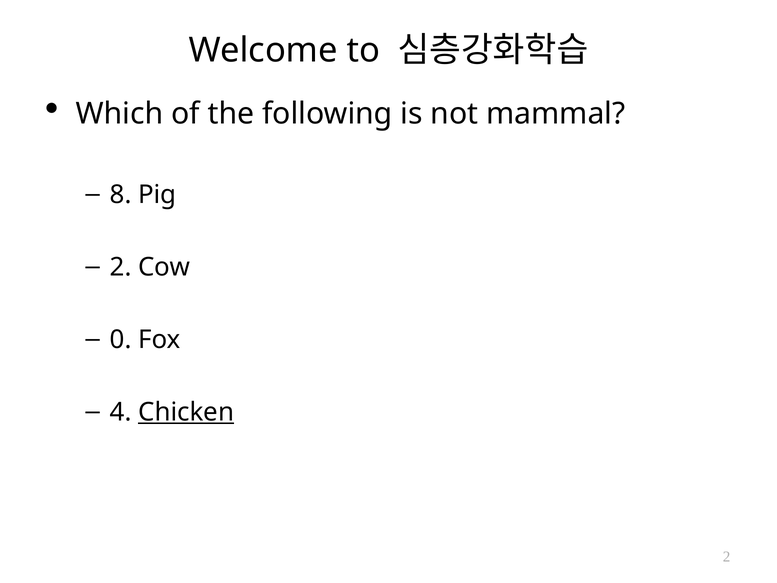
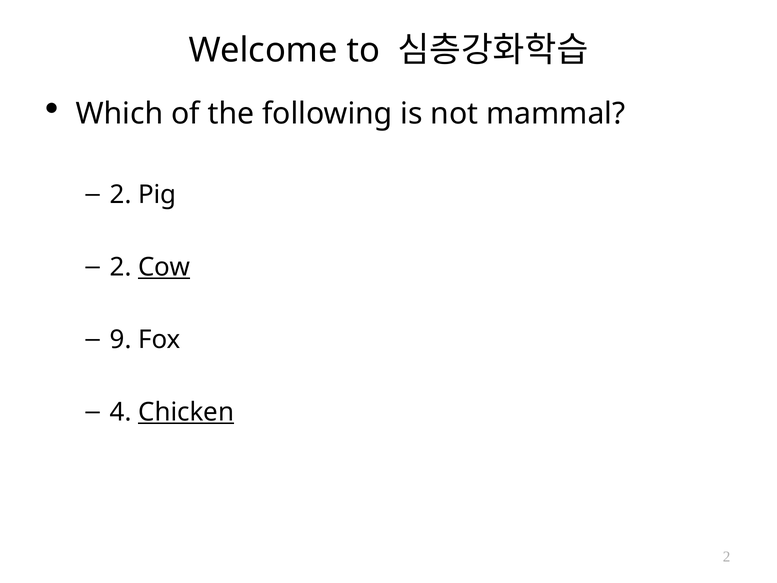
8 at (121, 194): 8 -> 2
Cow underline: none -> present
0: 0 -> 9
